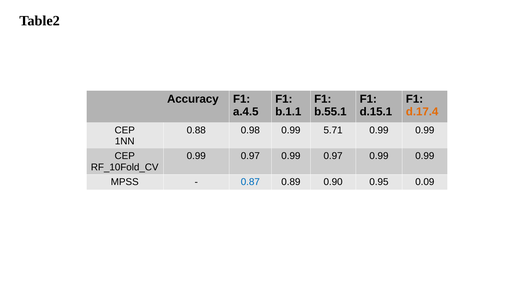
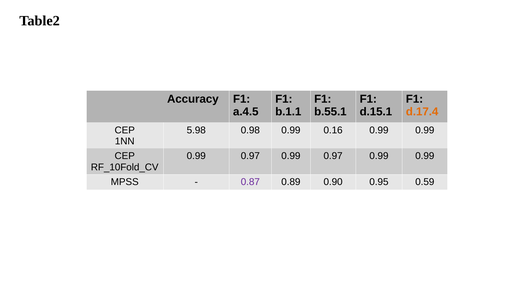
0.88: 0.88 -> 5.98
5.71: 5.71 -> 0.16
0.87 colour: blue -> purple
0.09: 0.09 -> 0.59
